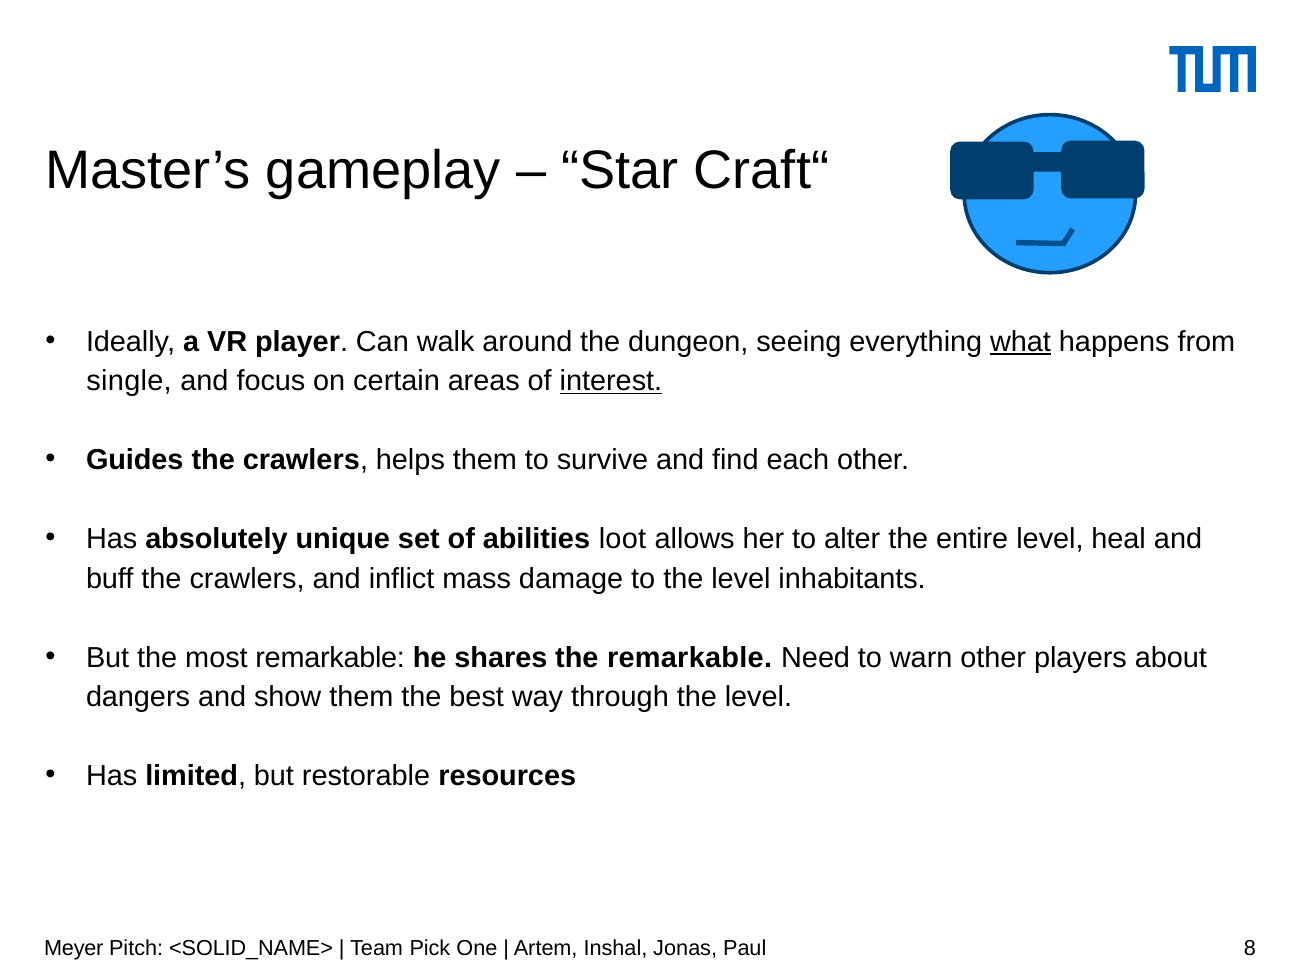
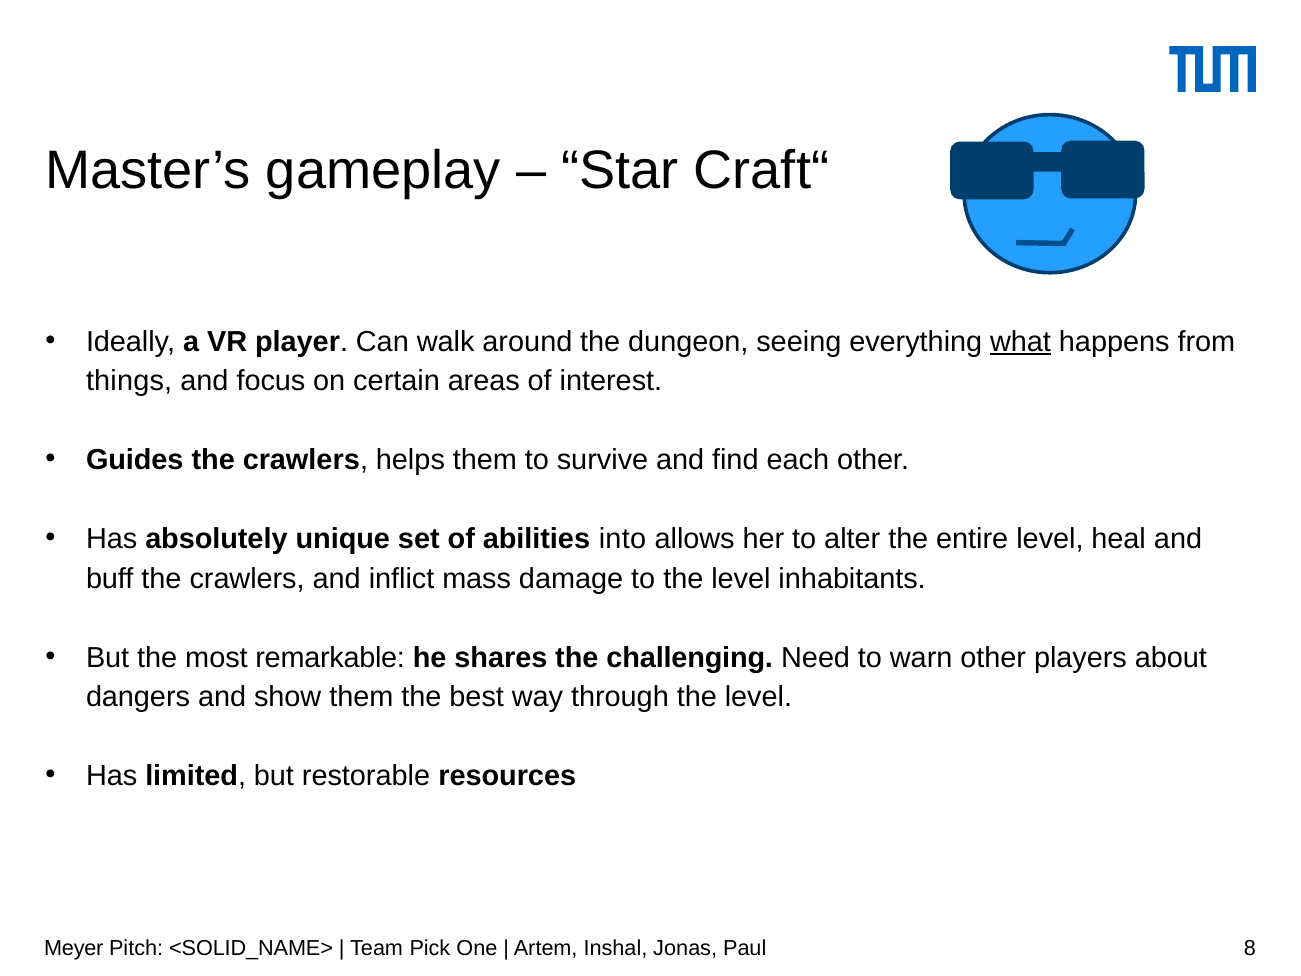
single: single -> things
interest underline: present -> none
loot: loot -> into
the remarkable: remarkable -> challenging
